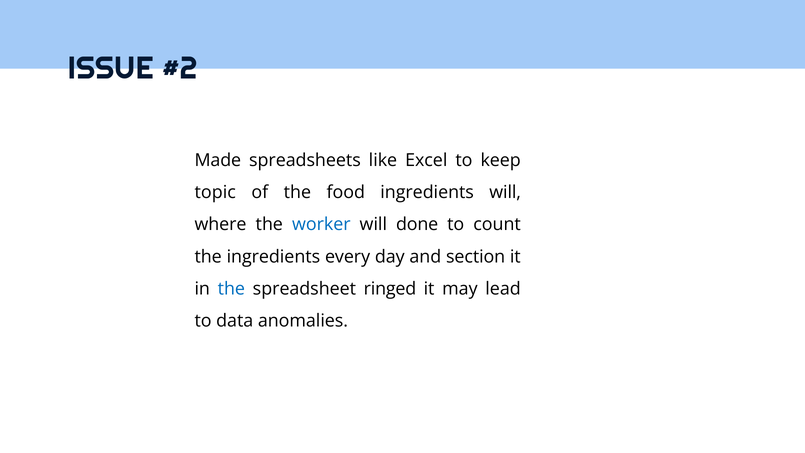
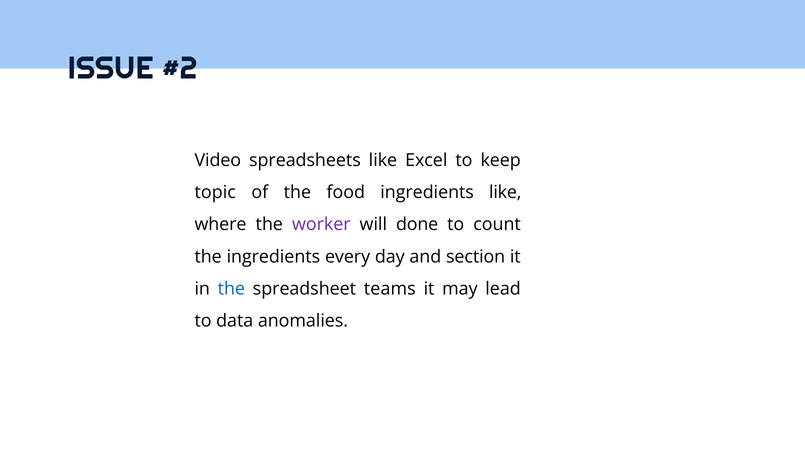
Made: Made -> Video
ingredients will: will -> like
worker colour: blue -> purple
ringed: ringed -> teams
